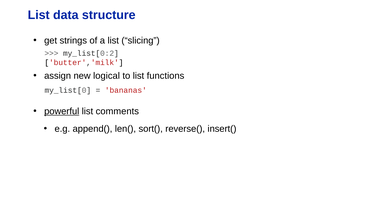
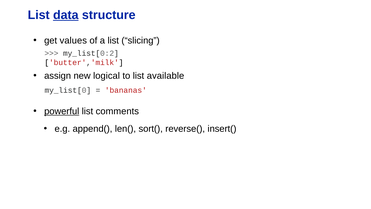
data underline: none -> present
strings: strings -> values
functions: functions -> available
